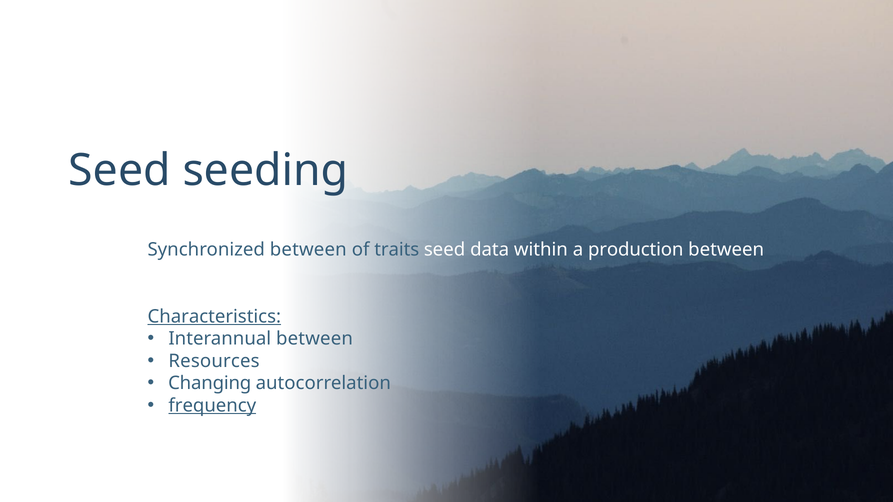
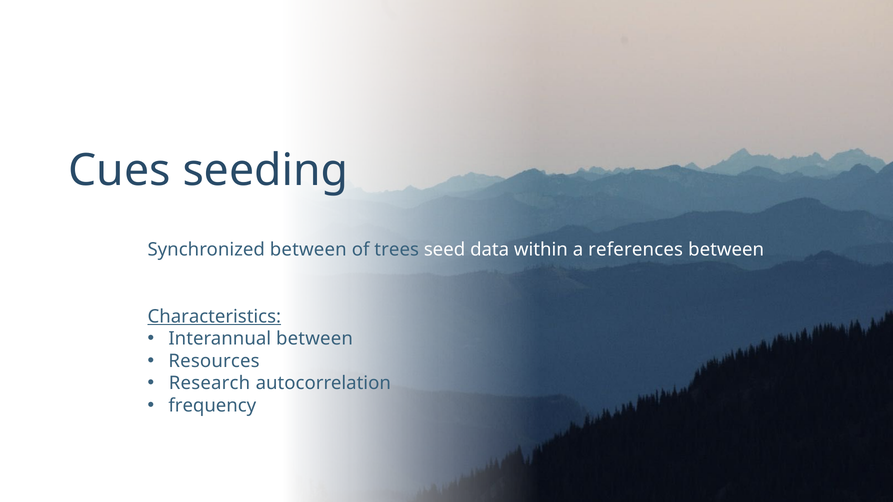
Seed at (119, 171): Seed -> Cues
traits: traits -> trees
production: production -> references
Changing: Changing -> Research
frequency underline: present -> none
